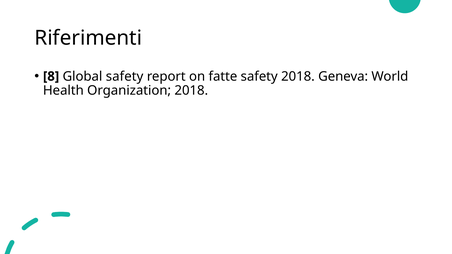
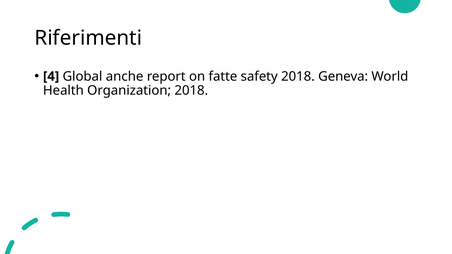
8: 8 -> 4
Global safety: safety -> anche
